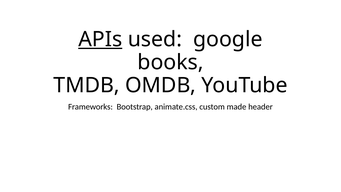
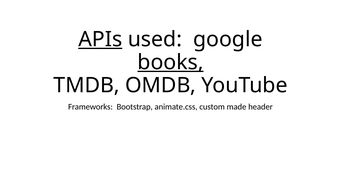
books underline: none -> present
